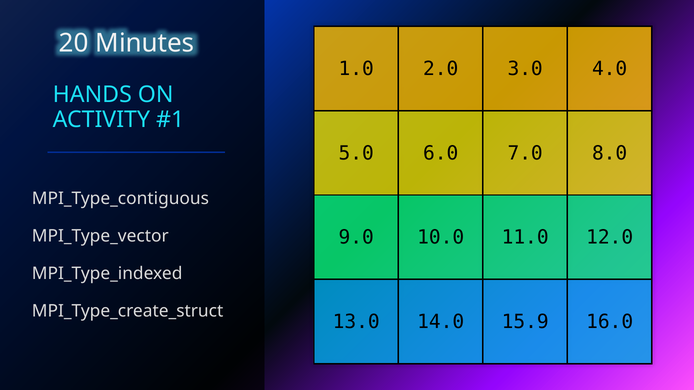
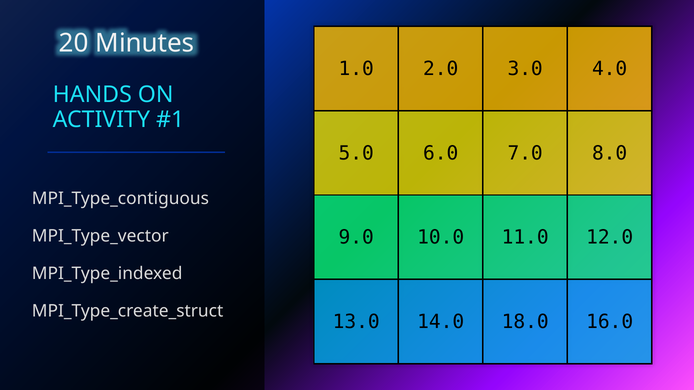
15.9: 15.9 -> 18.0
